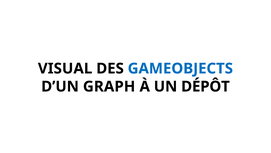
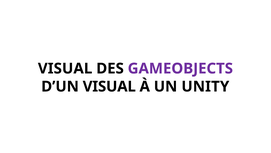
GAMEOBJECTS colour: blue -> purple
D’UN GRAPH: GRAPH -> VISUAL
DÉPÔT: DÉPÔT -> UNITY
